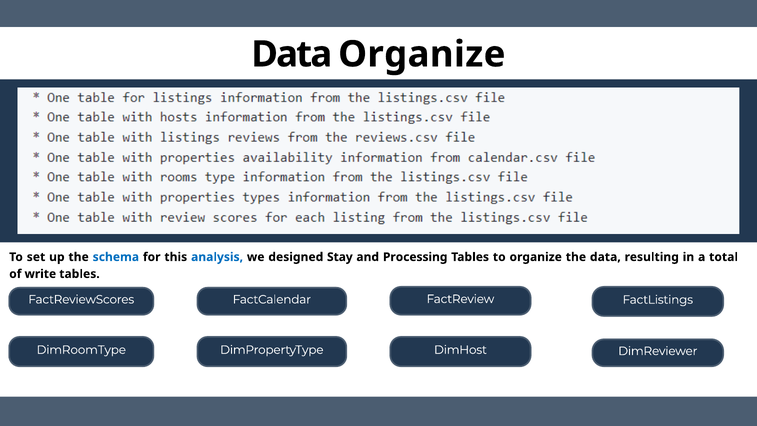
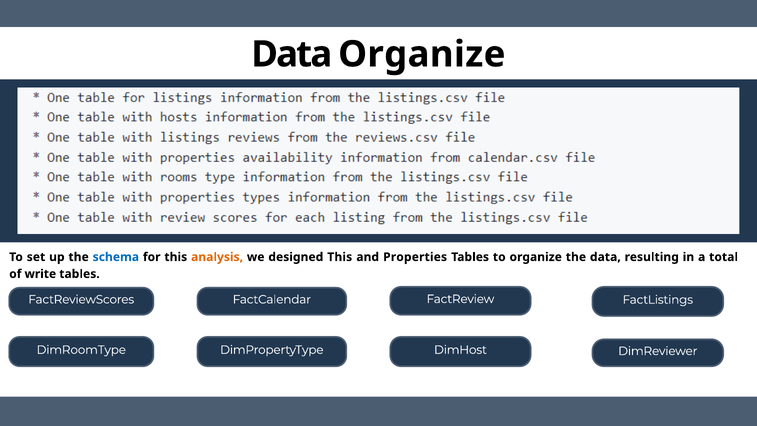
analysis colour: blue -> orange
designed Stay: Stay -> This
Processing: Processing -> Properties
